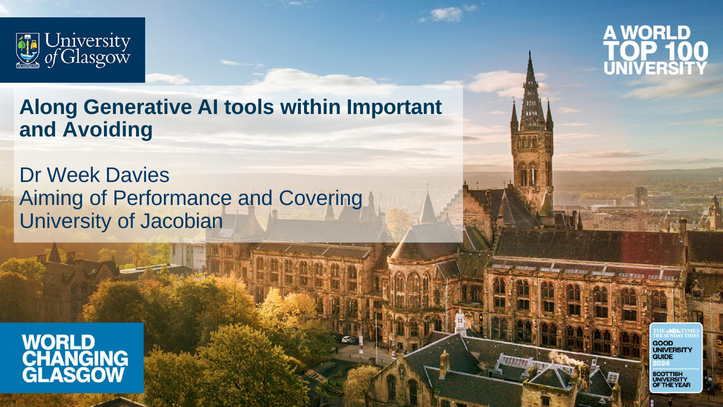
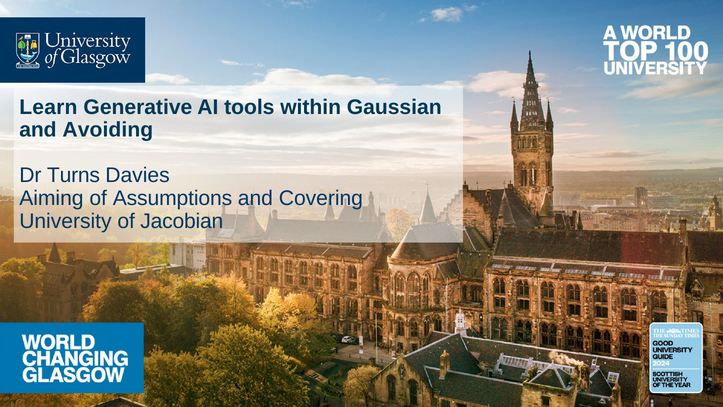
Along: Along -> Learn
Important: Important -> Gaussian
Week: Week -> Turns
Performance: Performance -> Assumptions
